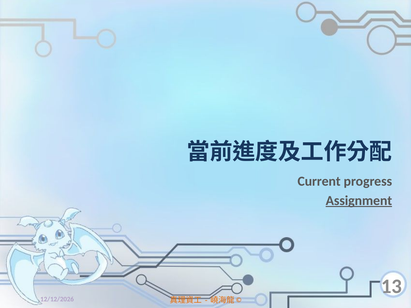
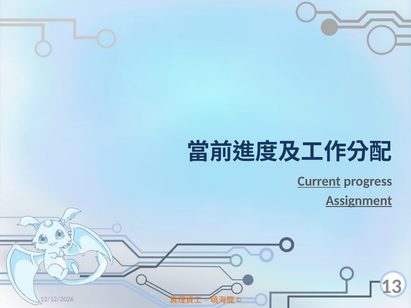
Current underline: none -> present
